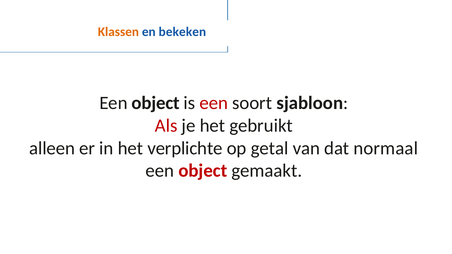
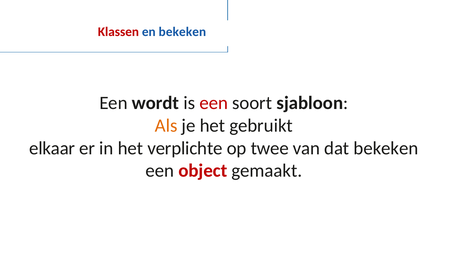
Klassen colour: orange -> red
object at (156, 103): object -> wordt
Als colour: red -> orange
alleen: alleen -> elkaar
getal: getal -> twee
dat normaal: normaal -> bekeken
